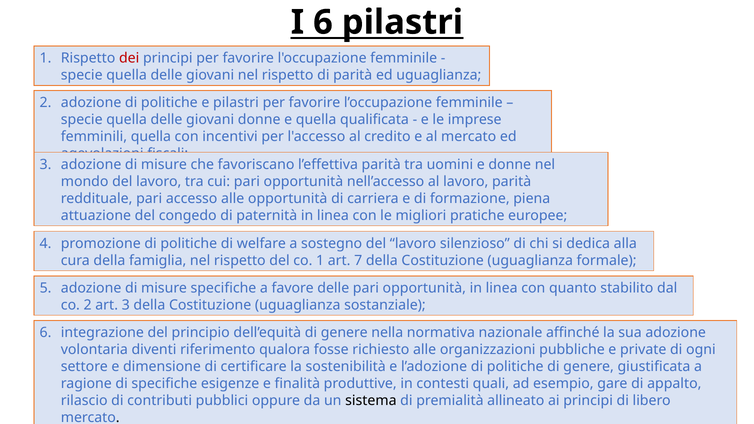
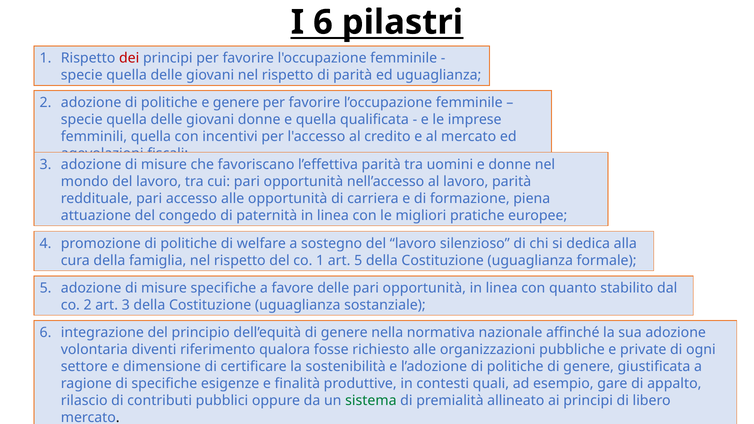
e pilastri: pilastri -> genere
art 7: 7 -> 5
sistema colour: black -> green
